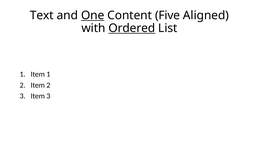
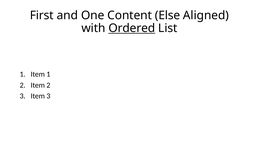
Text: Text -> First
One underline: present -> none
Five: Five -> Else
